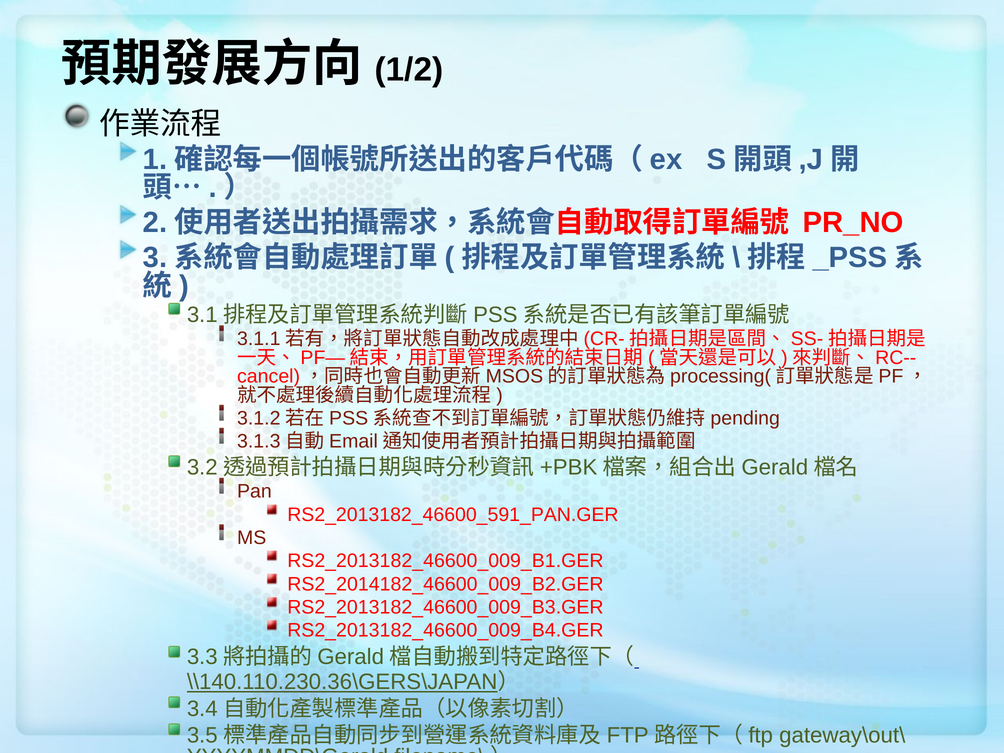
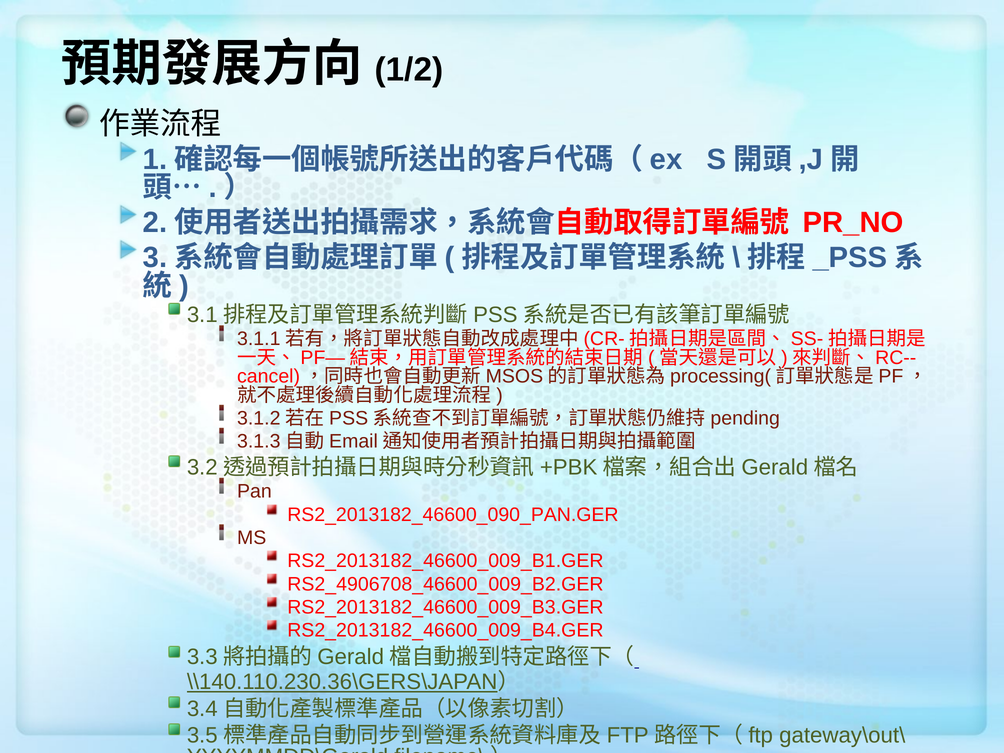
RS2_2013182_46600_591_PAN.GER: RS2_2013182_46600_591_PAN.GER -> RS2_2013182_46600_090_PAN.GER
RS2_2014182_46600_009_B2.GER: RS2_2014182_46600_009_B2.GER -> RS2_4906708_46600_009_B2.GER
